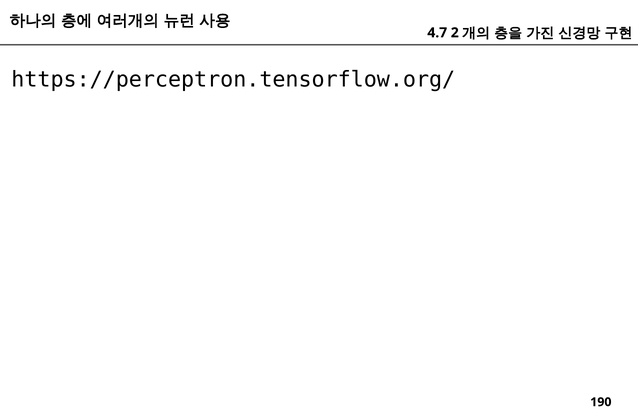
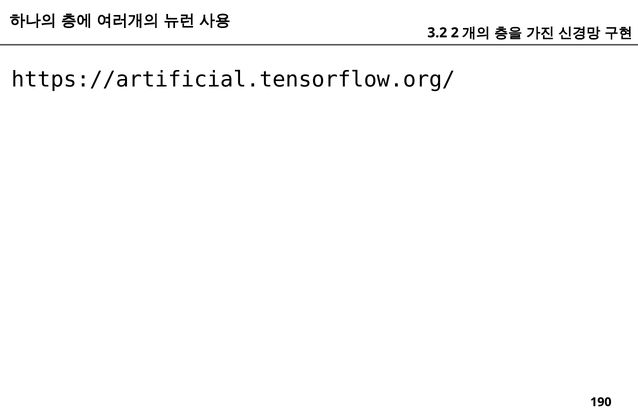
4.7: 4.7 -> 3.2
https://perceptron.tensorflow.org/: https://perceptron.tensorflow.org/ -> https://artificial.tensorflow.org/
